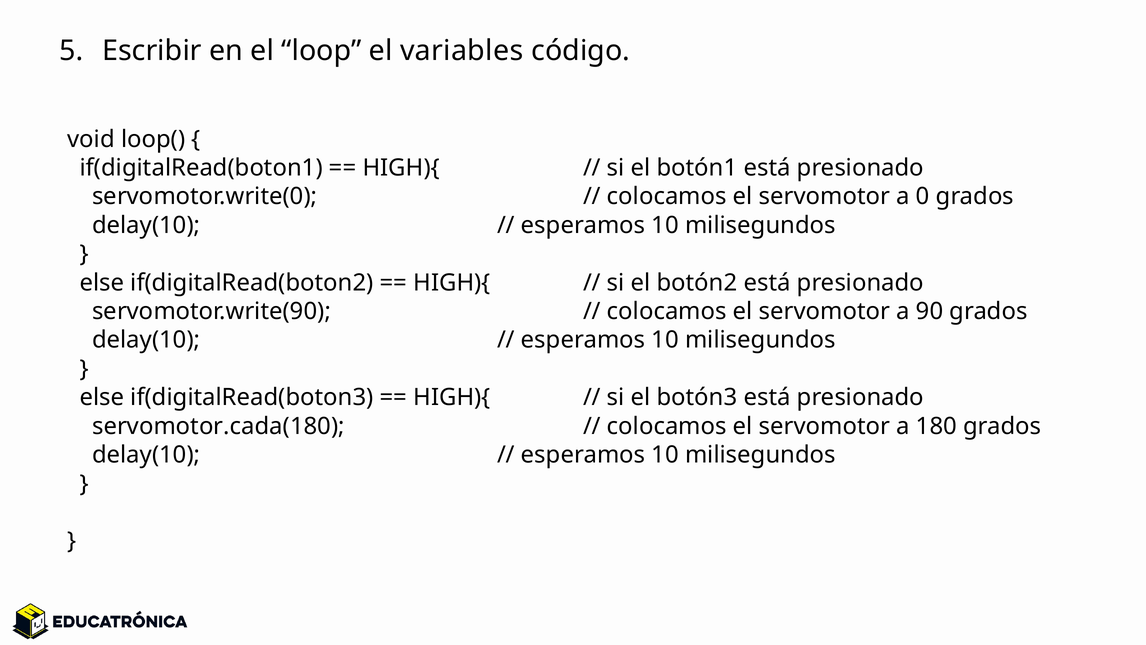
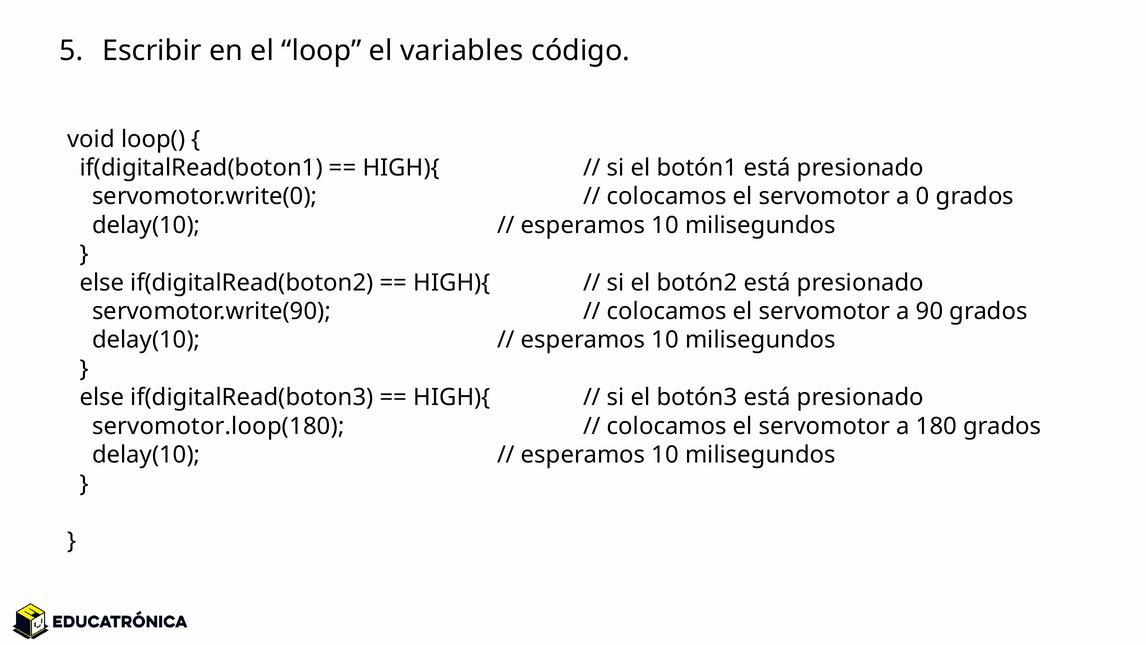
servomotor.cada(180: servomotor.cada(180 -> servomotor.loop(180
